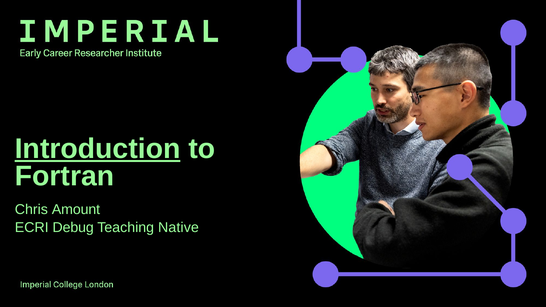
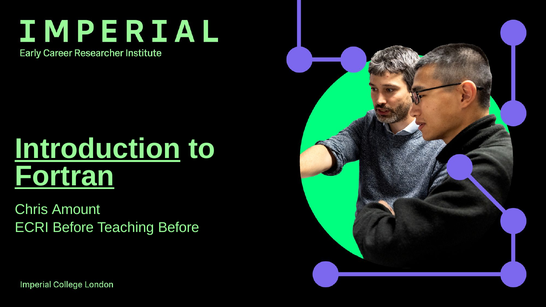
Fortran underline: none -> present
ECRI Debug: Debug -> Before
Teaching Native: Native -> Before
